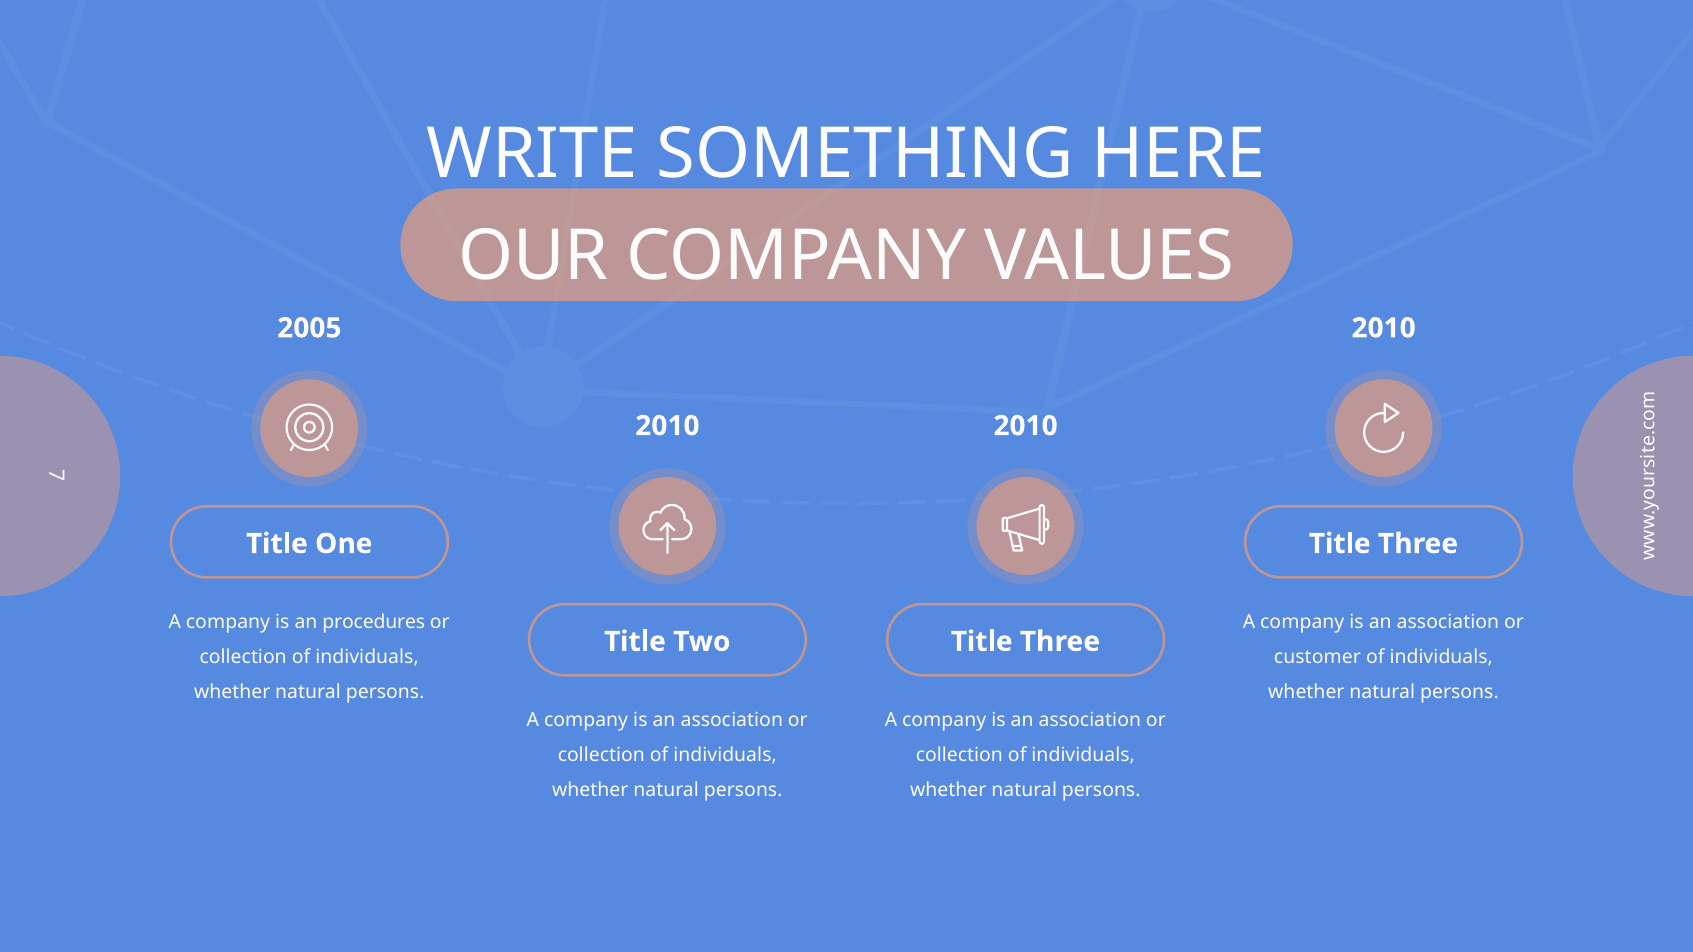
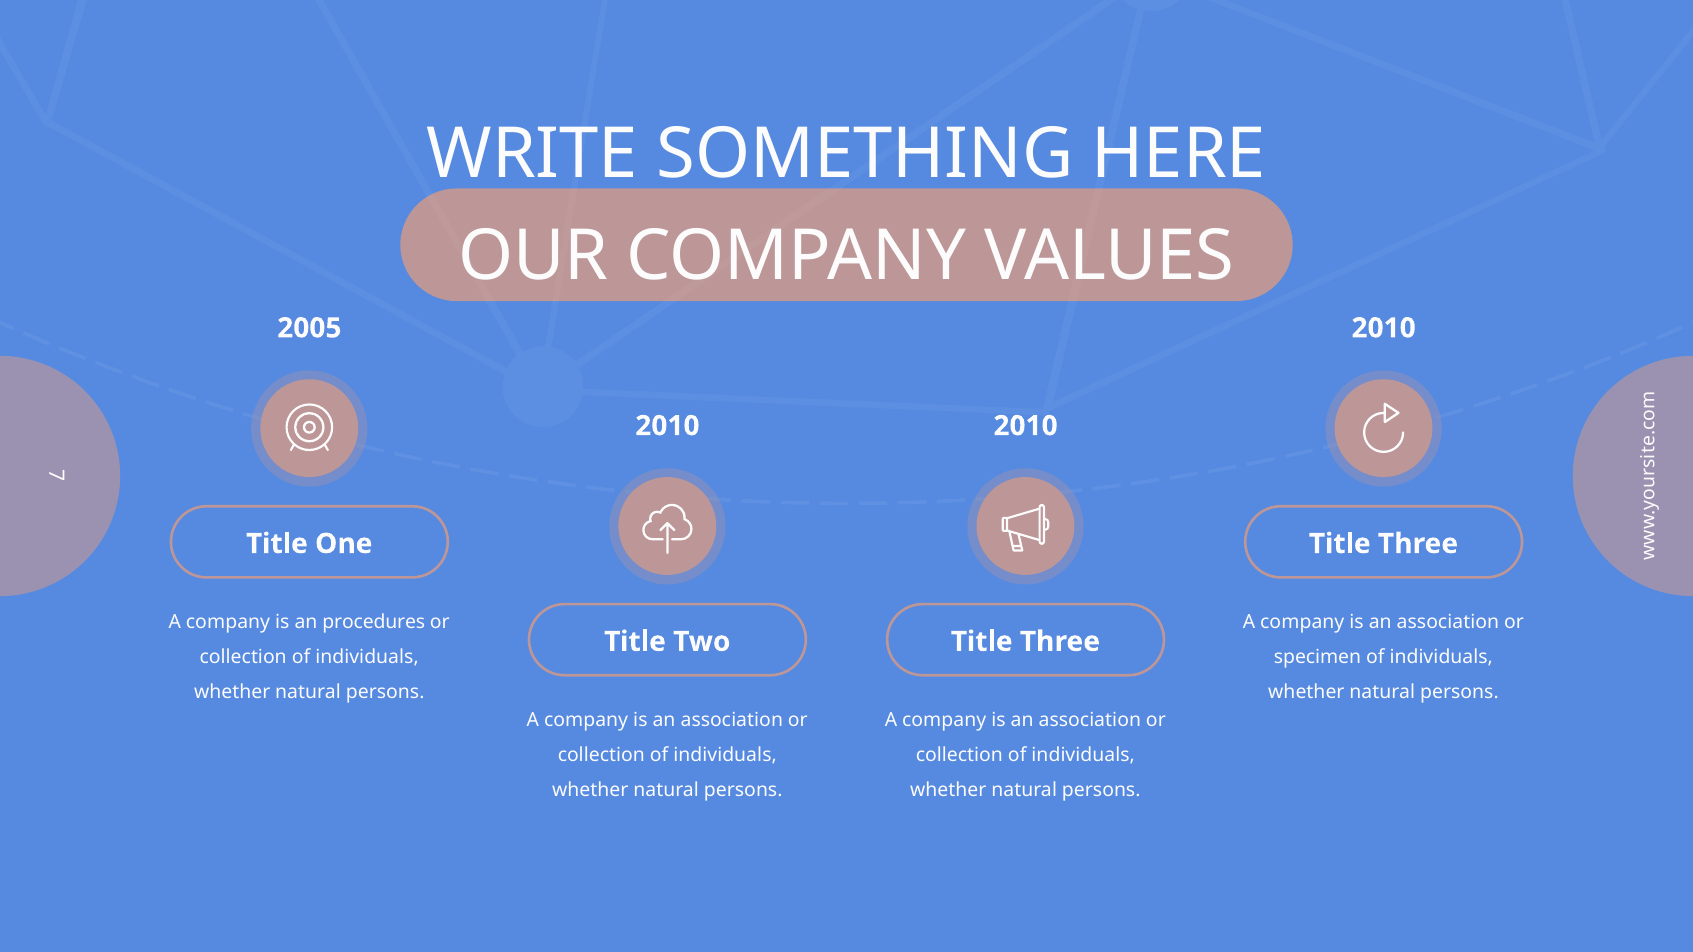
customer: customer -> specimen
